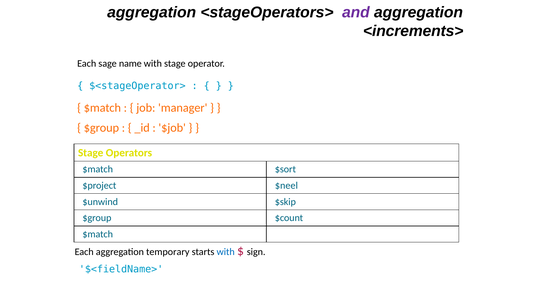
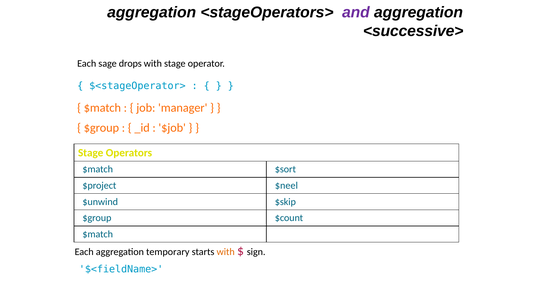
<increments>: <increments> -> <successive>
name: name -> drops
with at (226, 252) colour: blue -> orange
